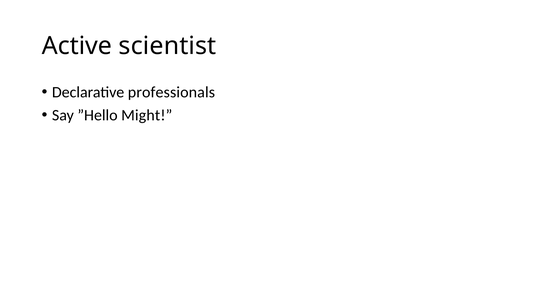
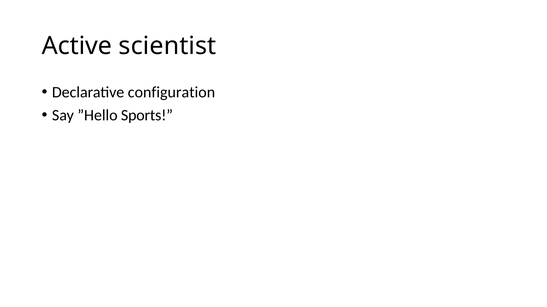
professionals: professionals -> configuration
Might: Might -> Sports
